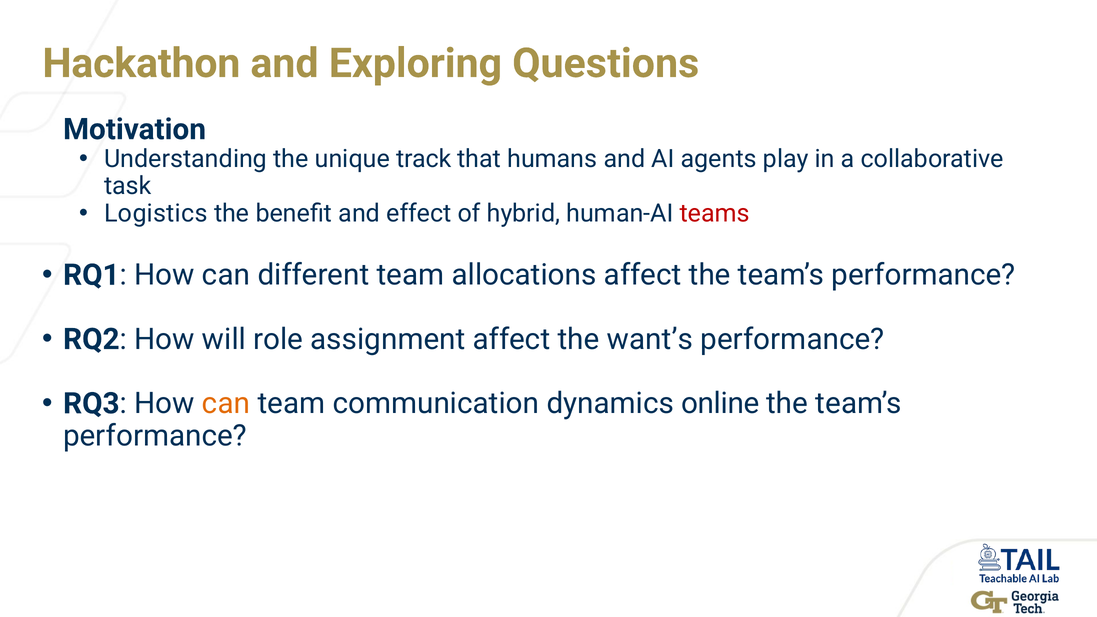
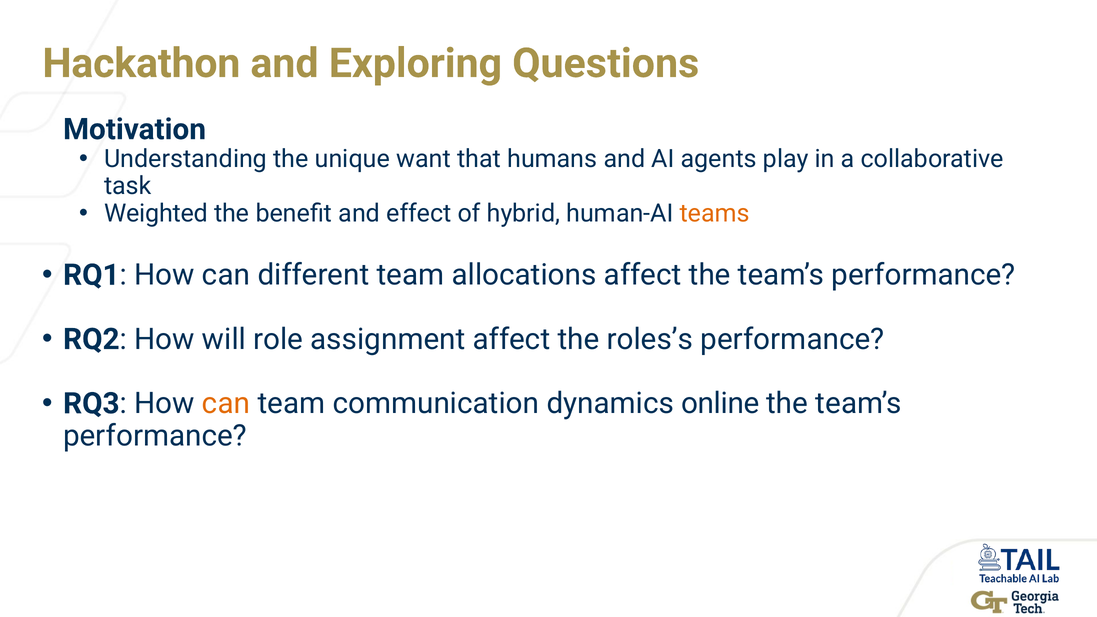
track: track -> want
Logistics: Logistics -> Weighted
teams colour: red -> orange
want’s: want’s -> roles’s
